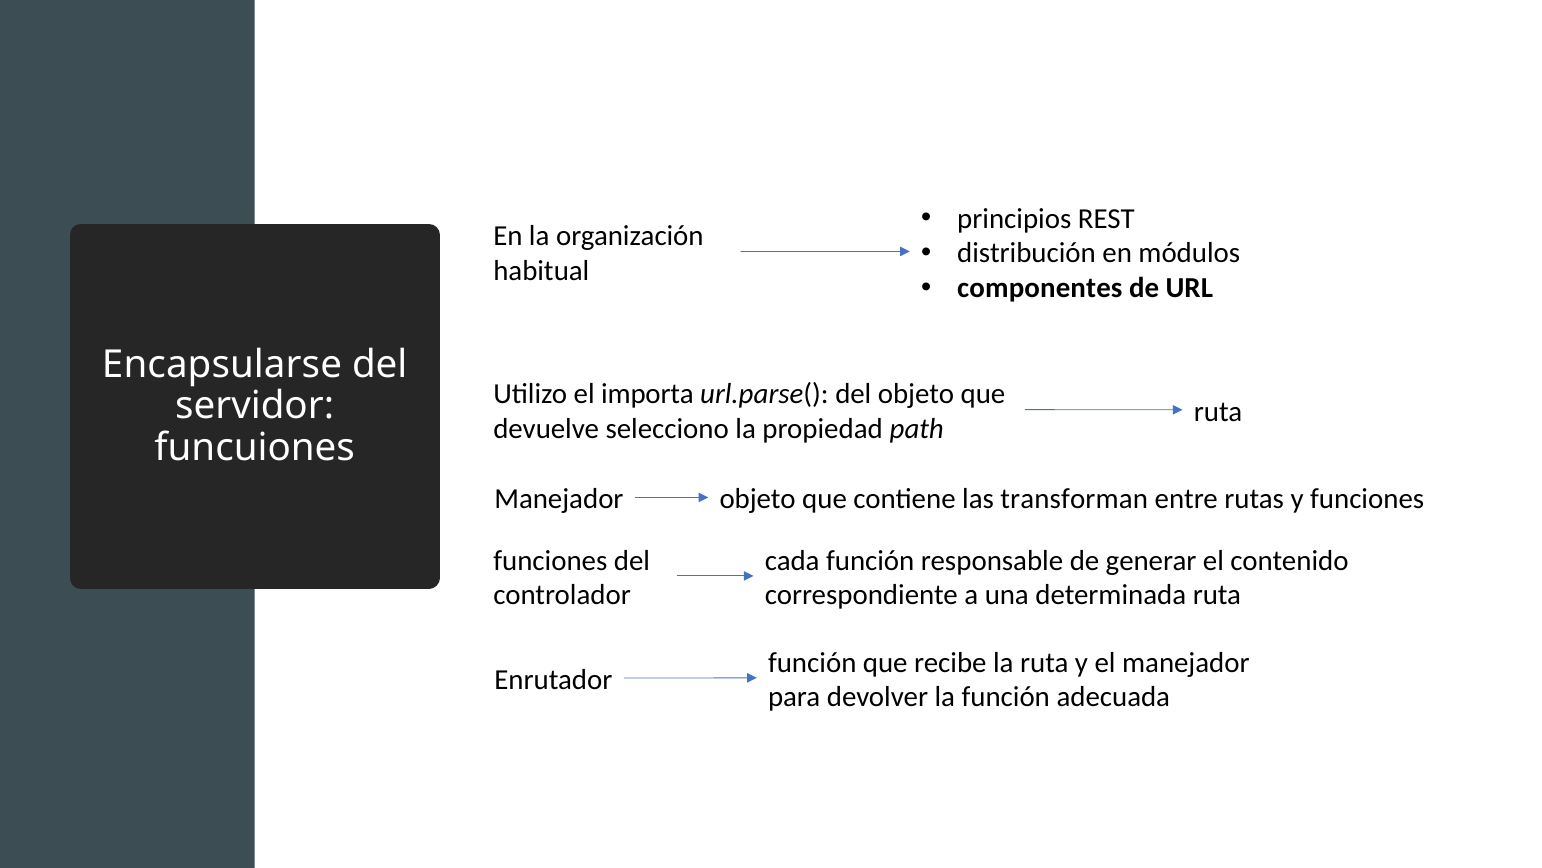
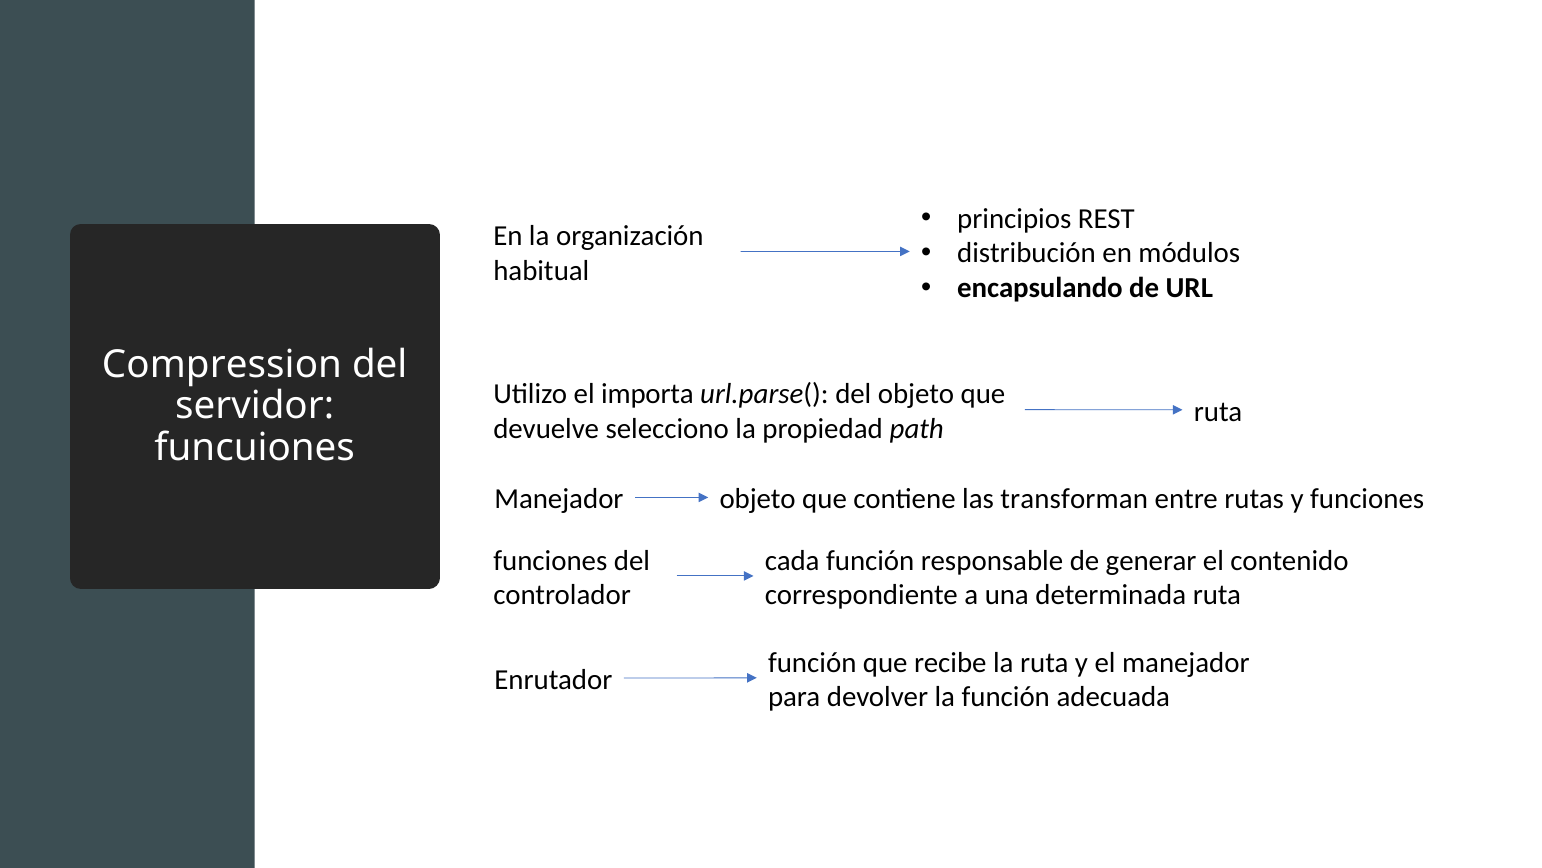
componentes: componentes -> encapsulando
Encapsularse: Encapsularse -> Compression
